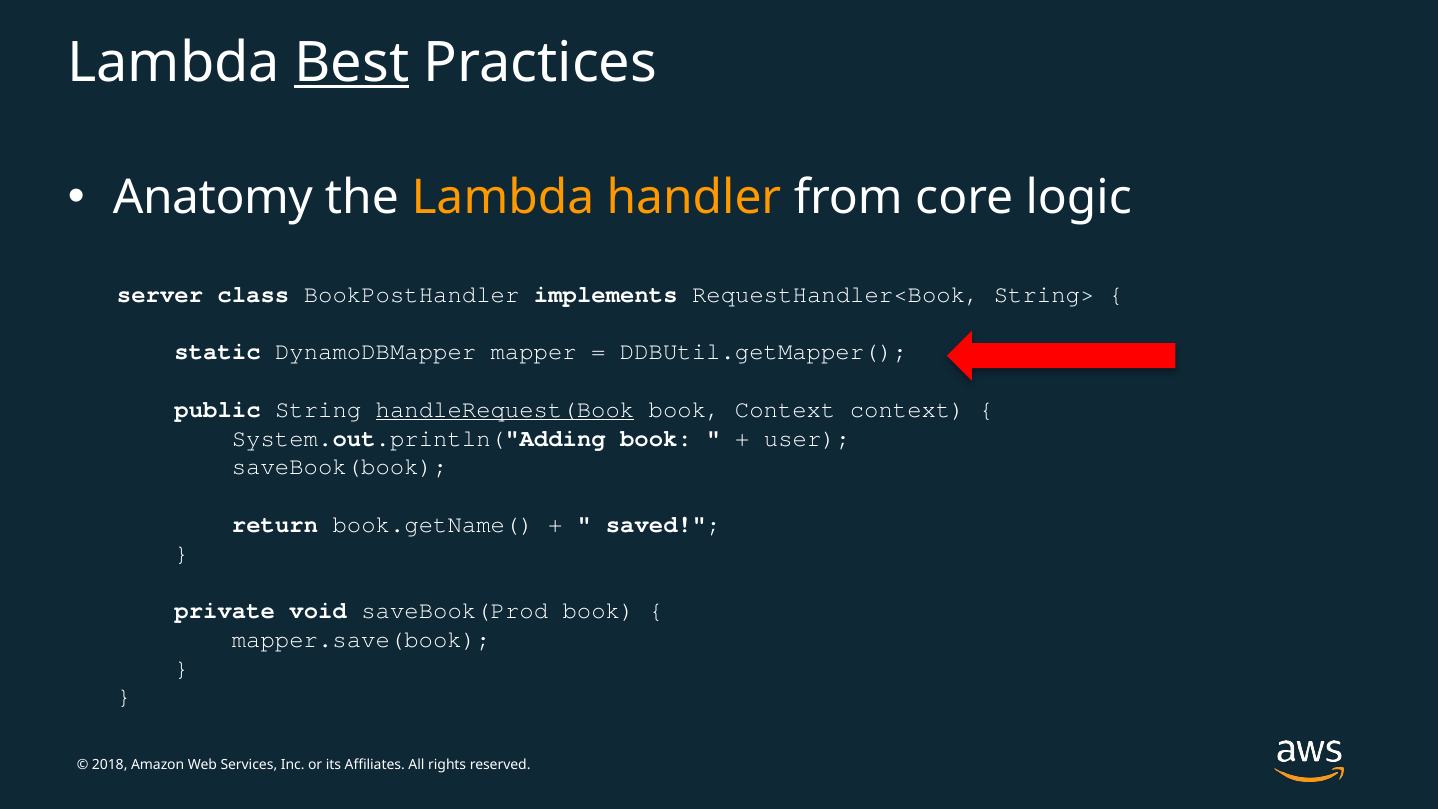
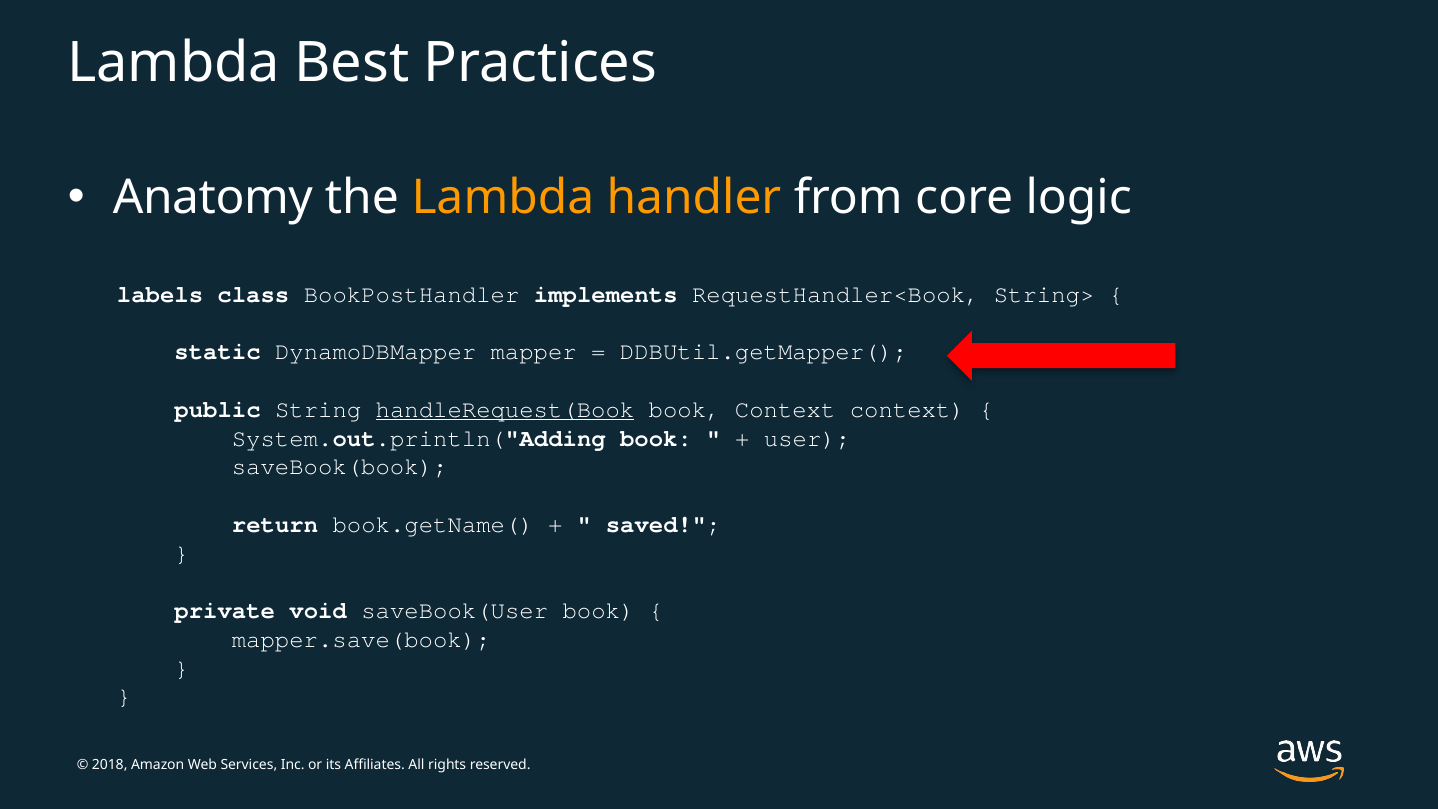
Best underline: present -> none
server: server -> labels
saveBook(Prod: saveBook(Prod -> saveBook(User
